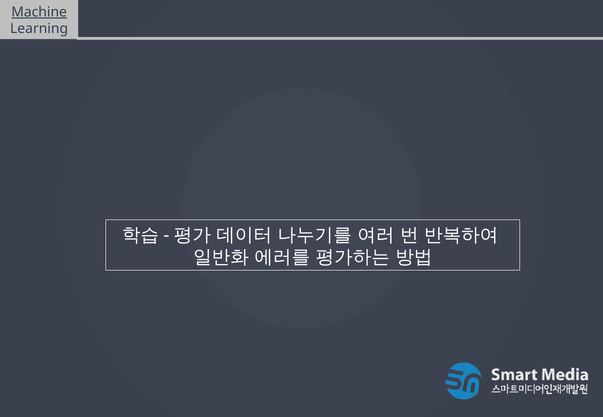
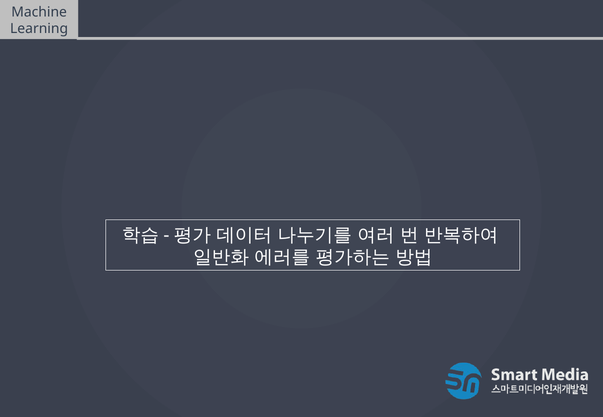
Machine underline: present -> none
